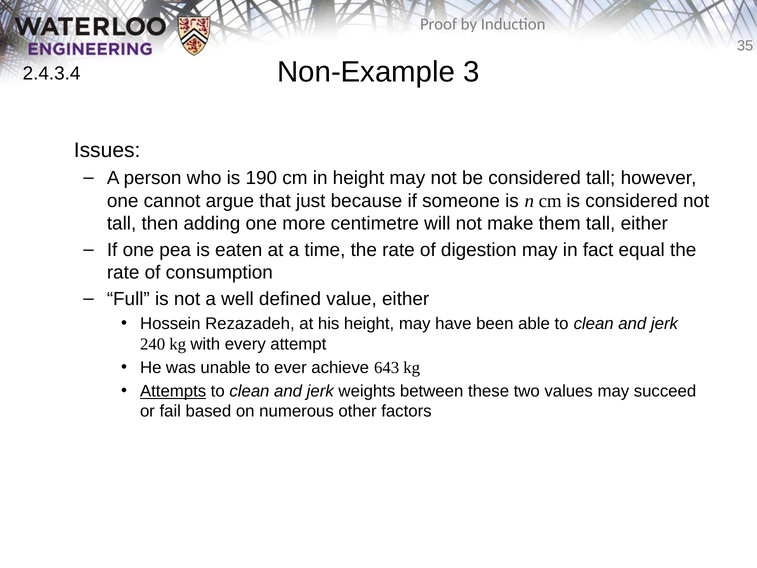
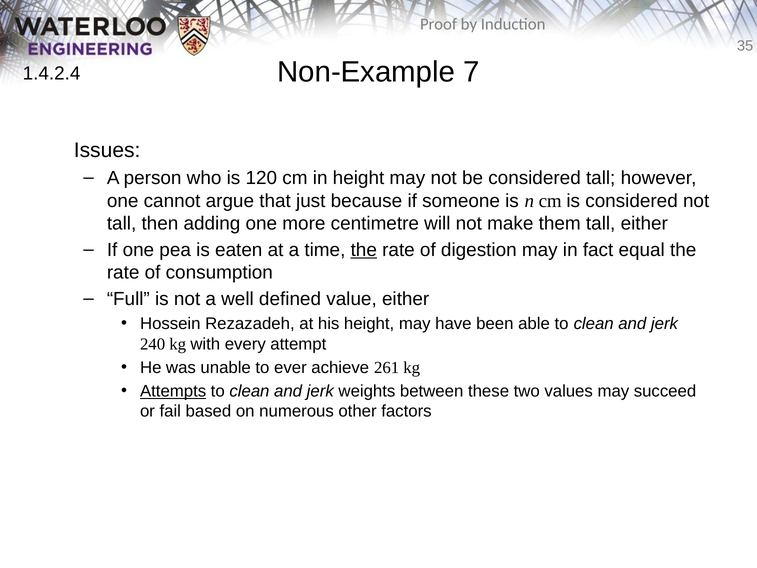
3: 3 -> 7
2.4.3.4: 2.4.3.4 -> 1.4.2.4
190: 190 -> 120
the at (364, 250) underline: none -> present
643: 643 -> 261
